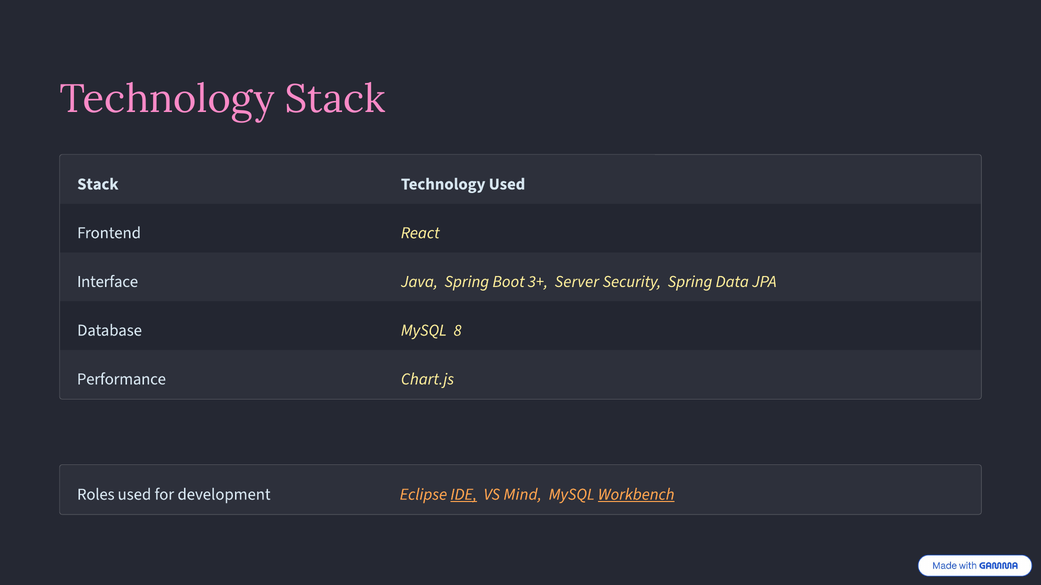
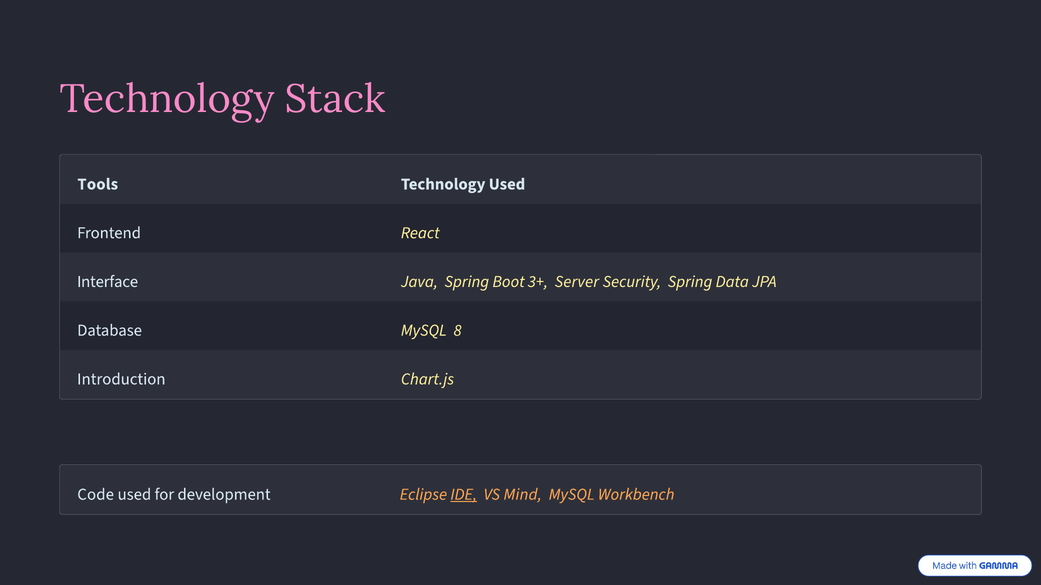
Stack at (98, 184): Stack -> Tools
Performance: Performance -> Introduction
Roles: Roles -> Code
Workbench underline: present -> none
